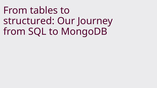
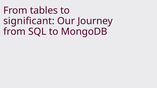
structured: structured -> significant
